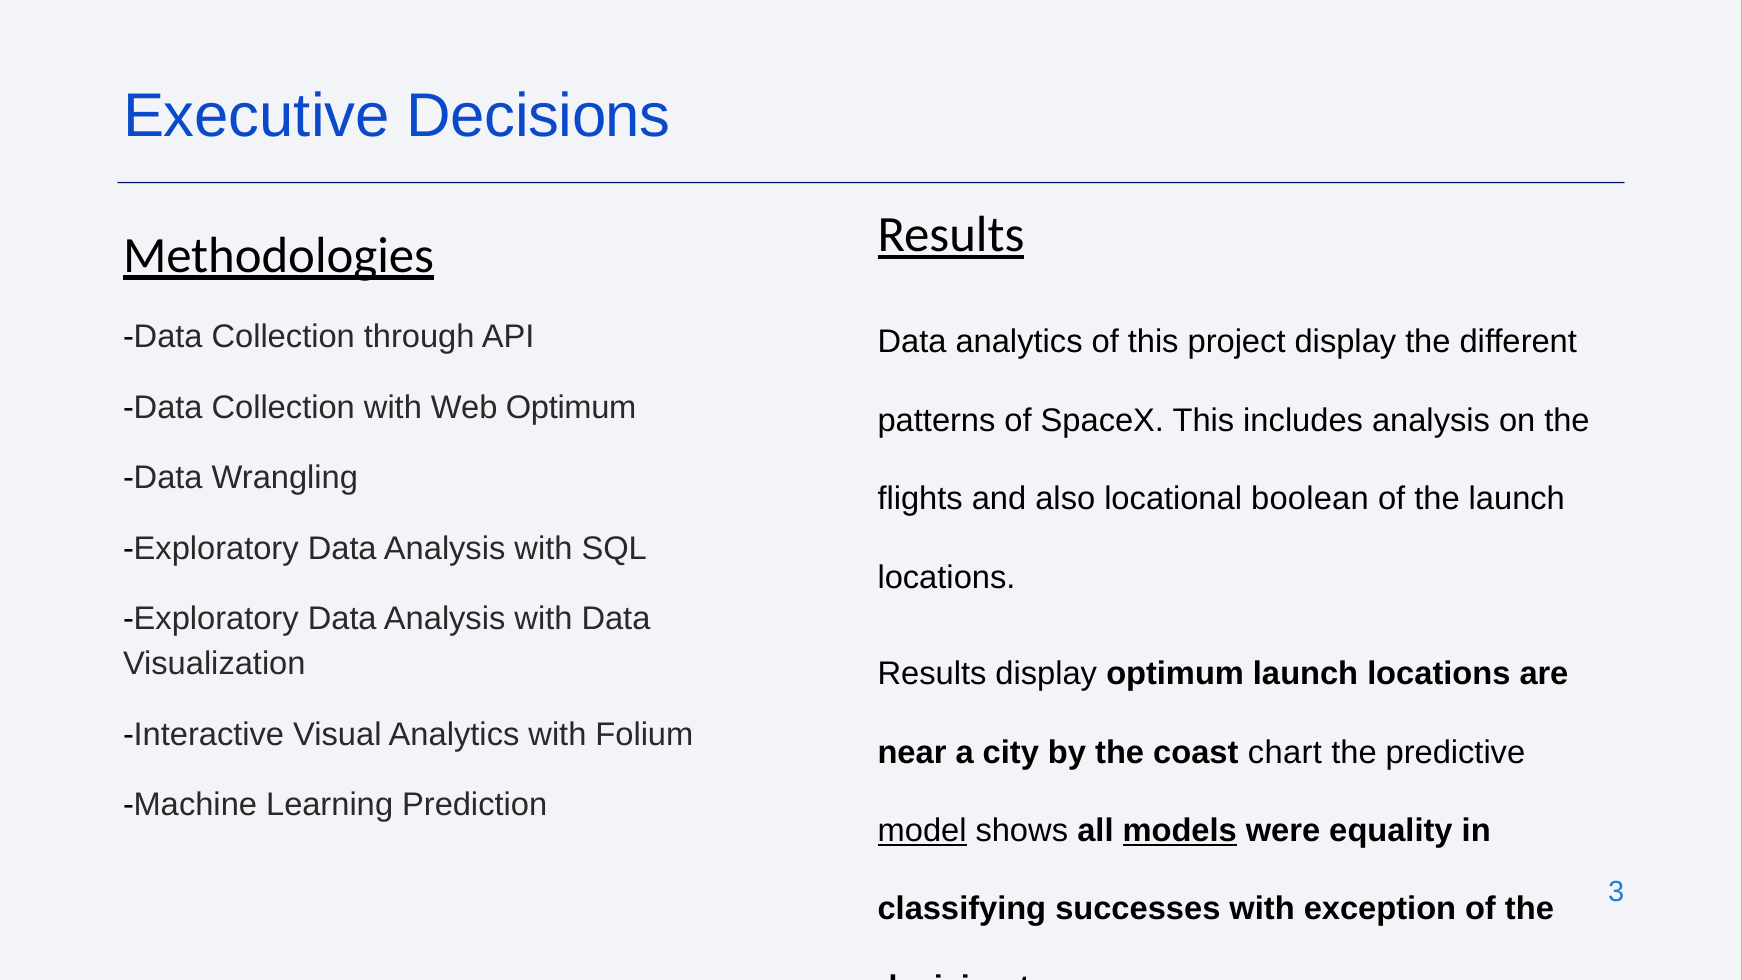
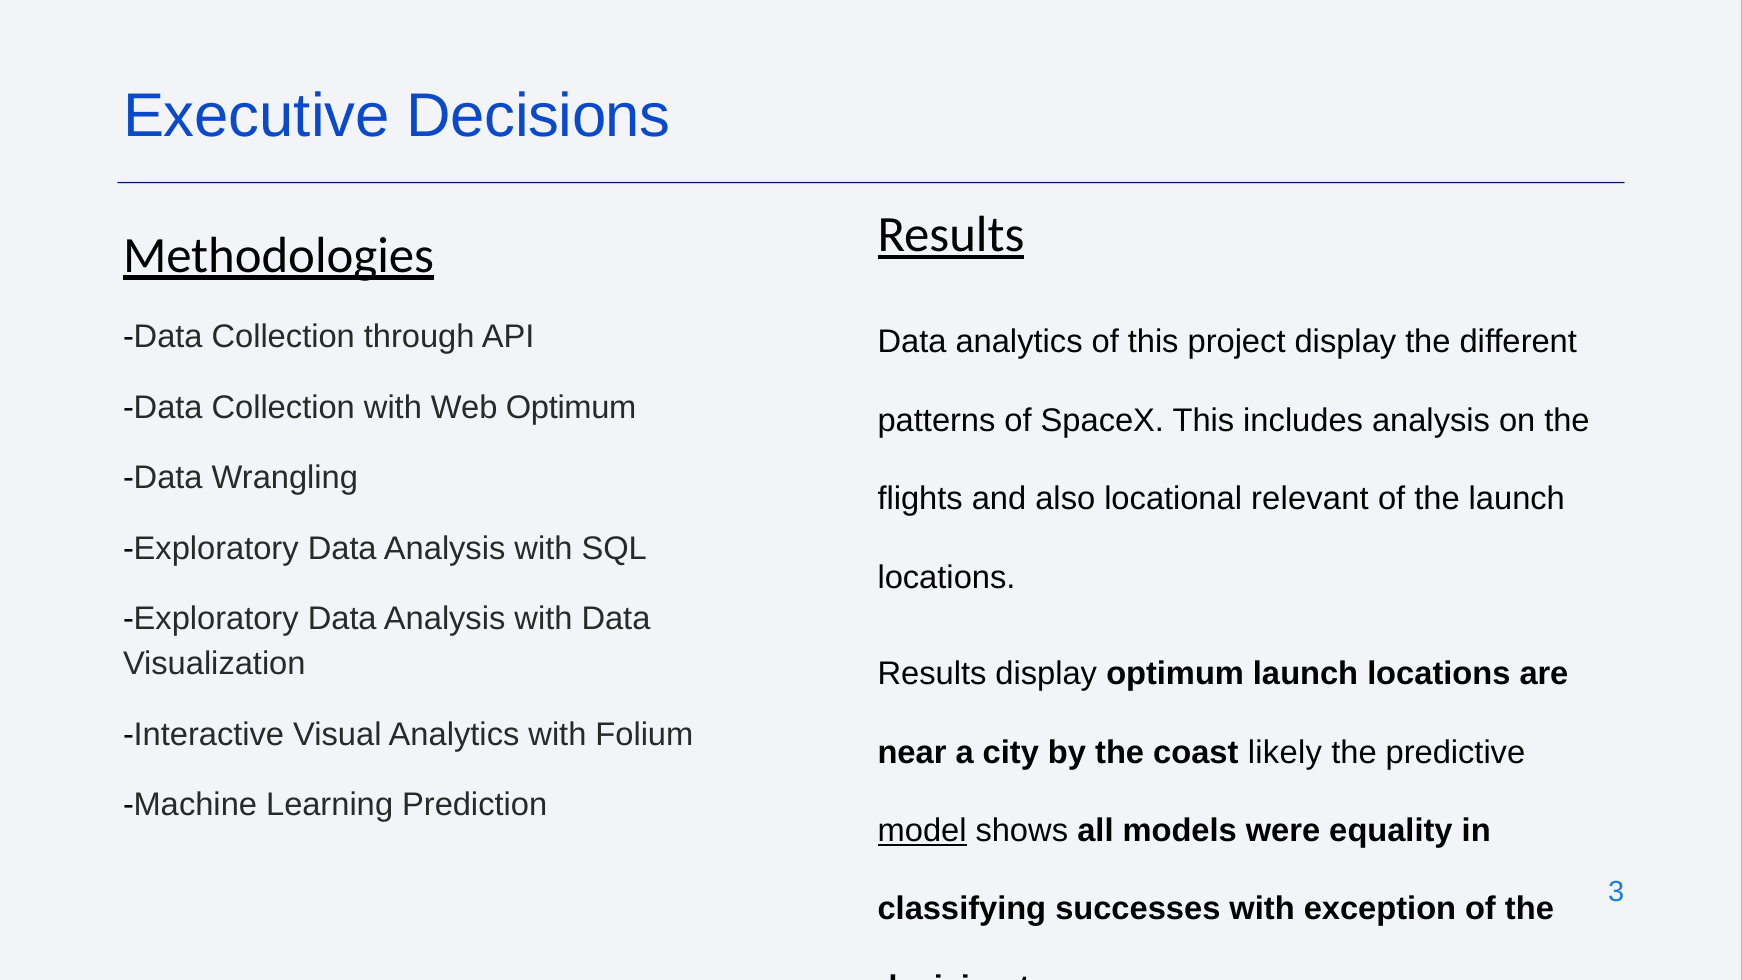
boolean: boolean -> relevant
chart: chart -> likely
models underline: present -> none
